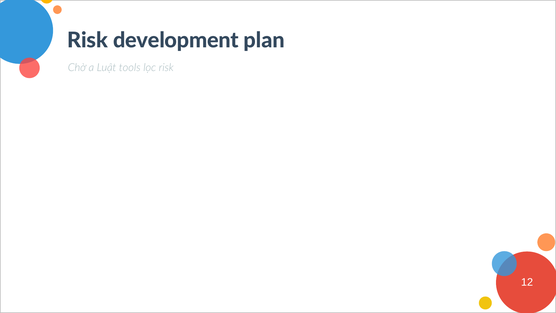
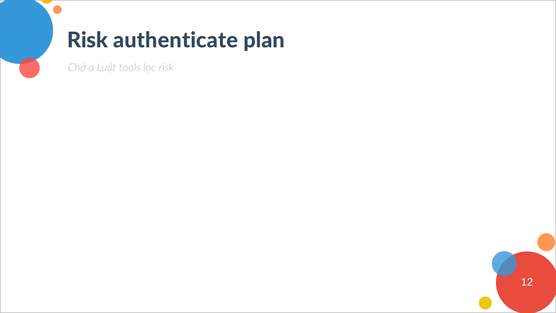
development: development -> authenticate
